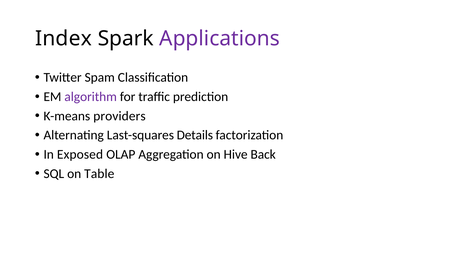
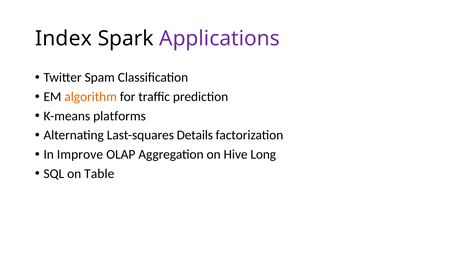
algorithm colour: purple -> orange
providers: providers -> platforms
Exposed: Exposed -> Improve
Back: Back -> Long
